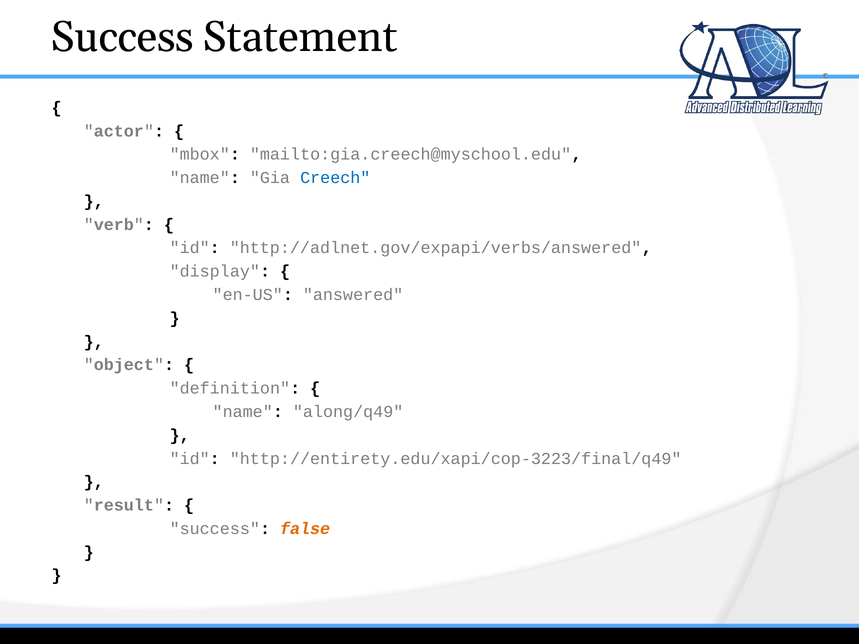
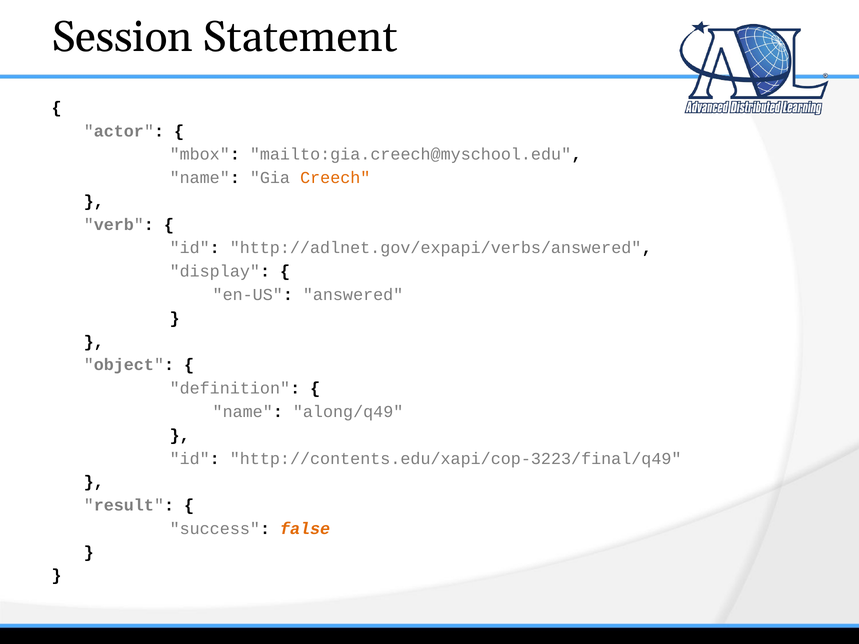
Success at (122, 37): Success -> Session
Creech colour: blue -> orange
http://entirety.edu/xapi/cop-3223/final/q49: http://entirety.edu/xapi/cop-3223/final/q49 -> http://contents.edu/xapi/cop-3223/final/q49
